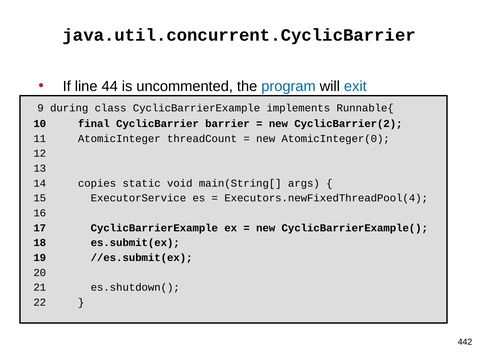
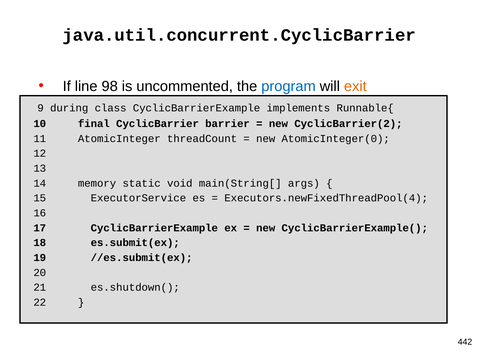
44: 44 -> 98
exit colour: blue -> orange
copies: copies -> memory
